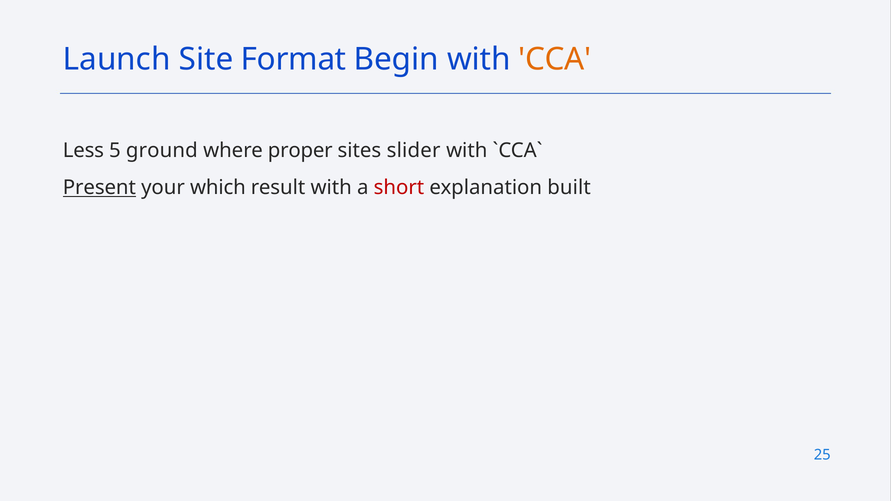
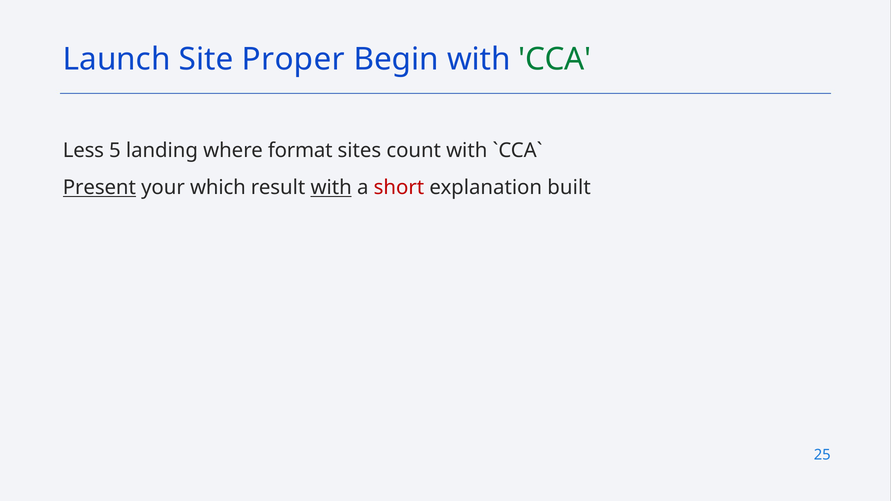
Format: Format -> Proper
CCA colour: orange -> green
ground: ground -> landing
proper: proper -> format
slider: slider -> count
with at (331, 188) underline: none -> present
